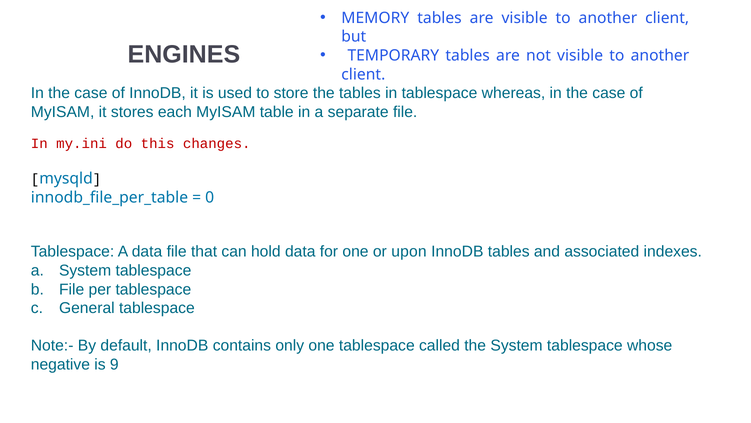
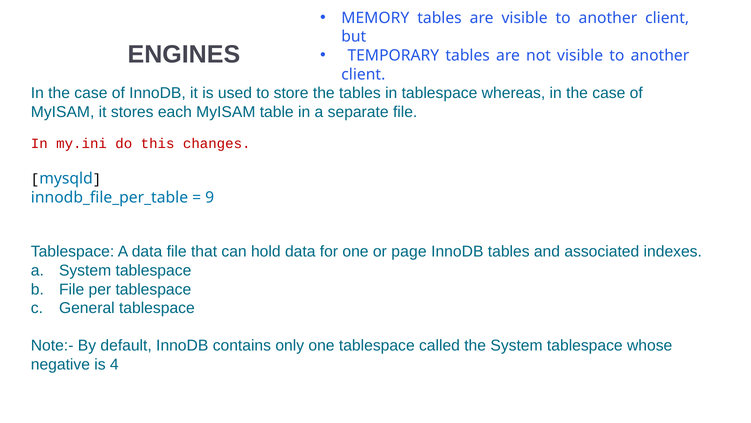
0: 0 -> 9
upon: upon -> page
9: 9 -> 4
